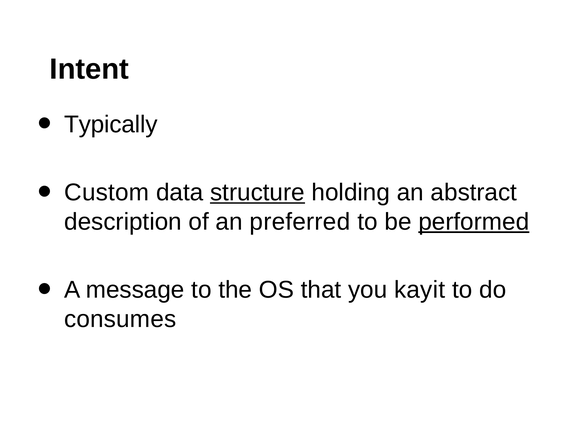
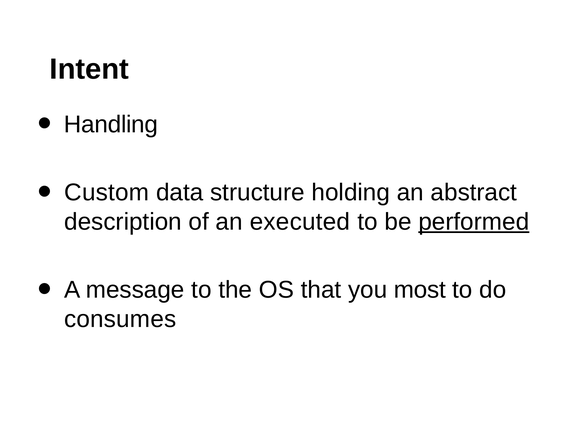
Typically: Typically -> Handling
structure underline: present -> none
preferred: preferred -> executed
kayit: kayit -> most
